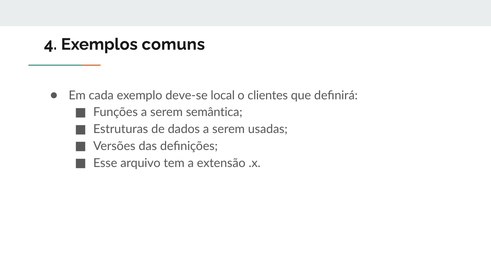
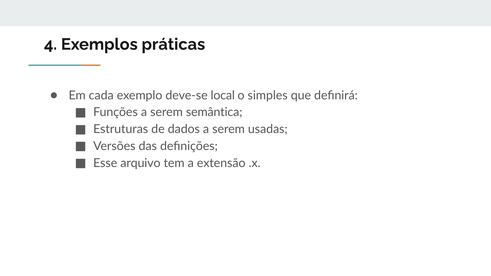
comuns: comuns -> práticas
clientes: clientes -> simples
